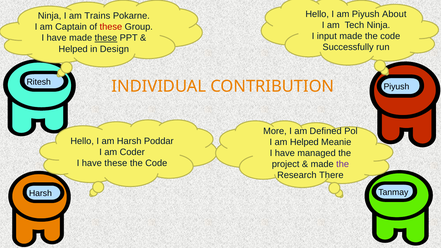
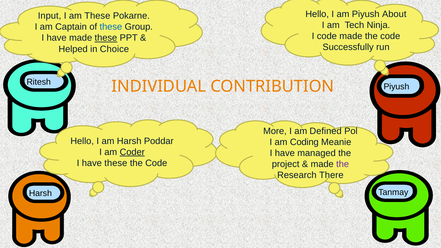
Ninja at (50, 16): Ninja -> Input
am Trains: Trains -> These
these at (111, 27) colour: red -> blue
I input: input -> code
Design: Design -> Choice
am Helped: Helped -> Coding
Coder underline: none -> present
